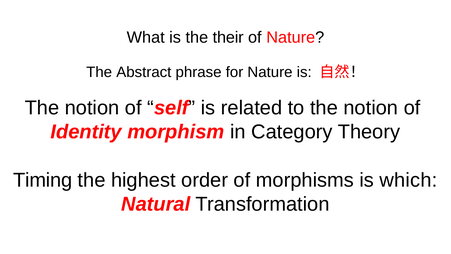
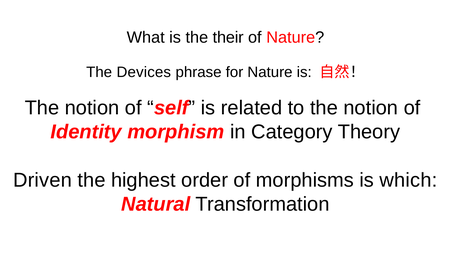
Abstract: Abstract -> Devices
Timing: Timing -> Driven
